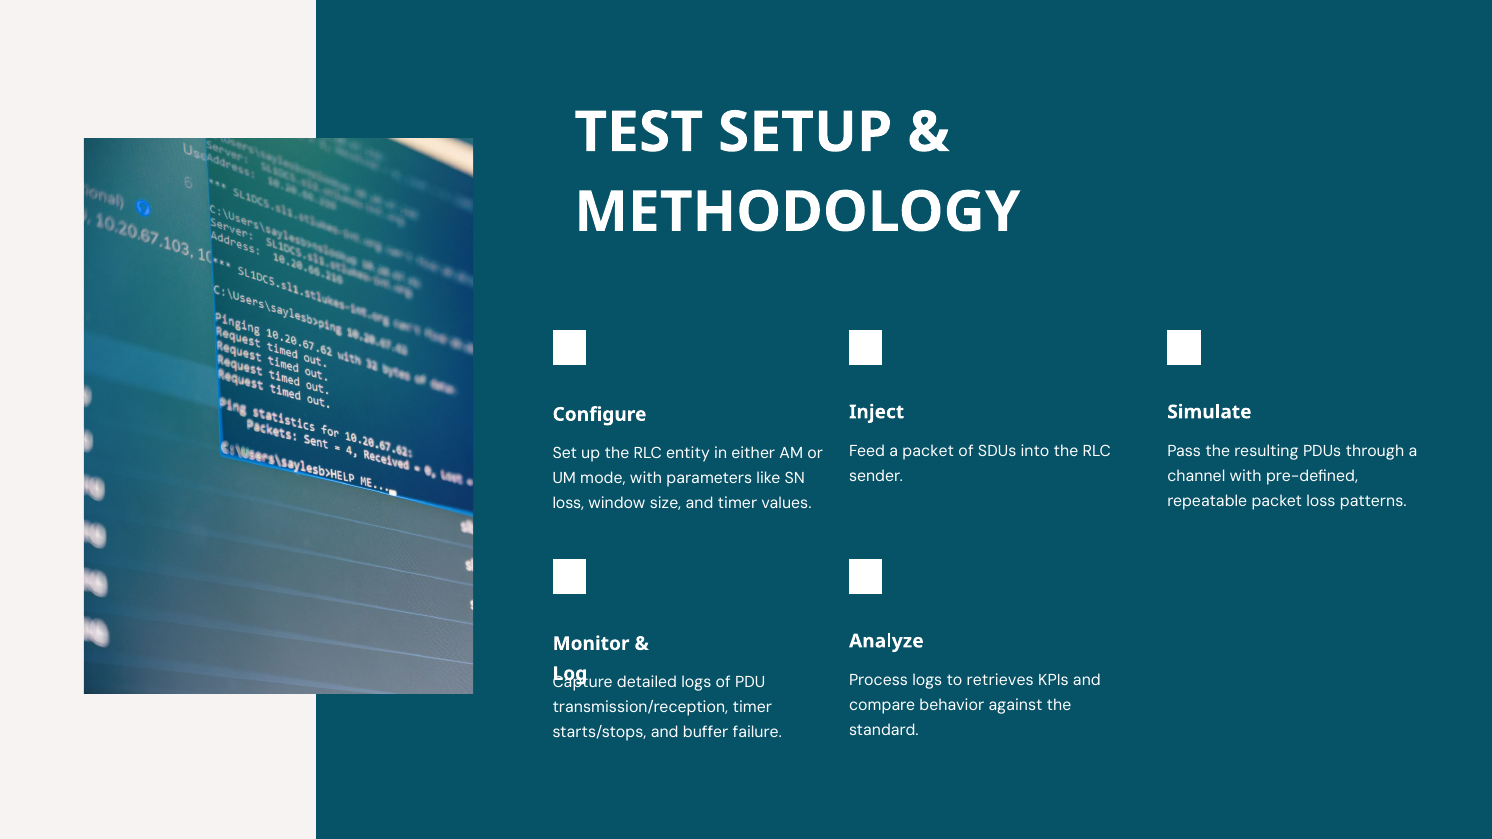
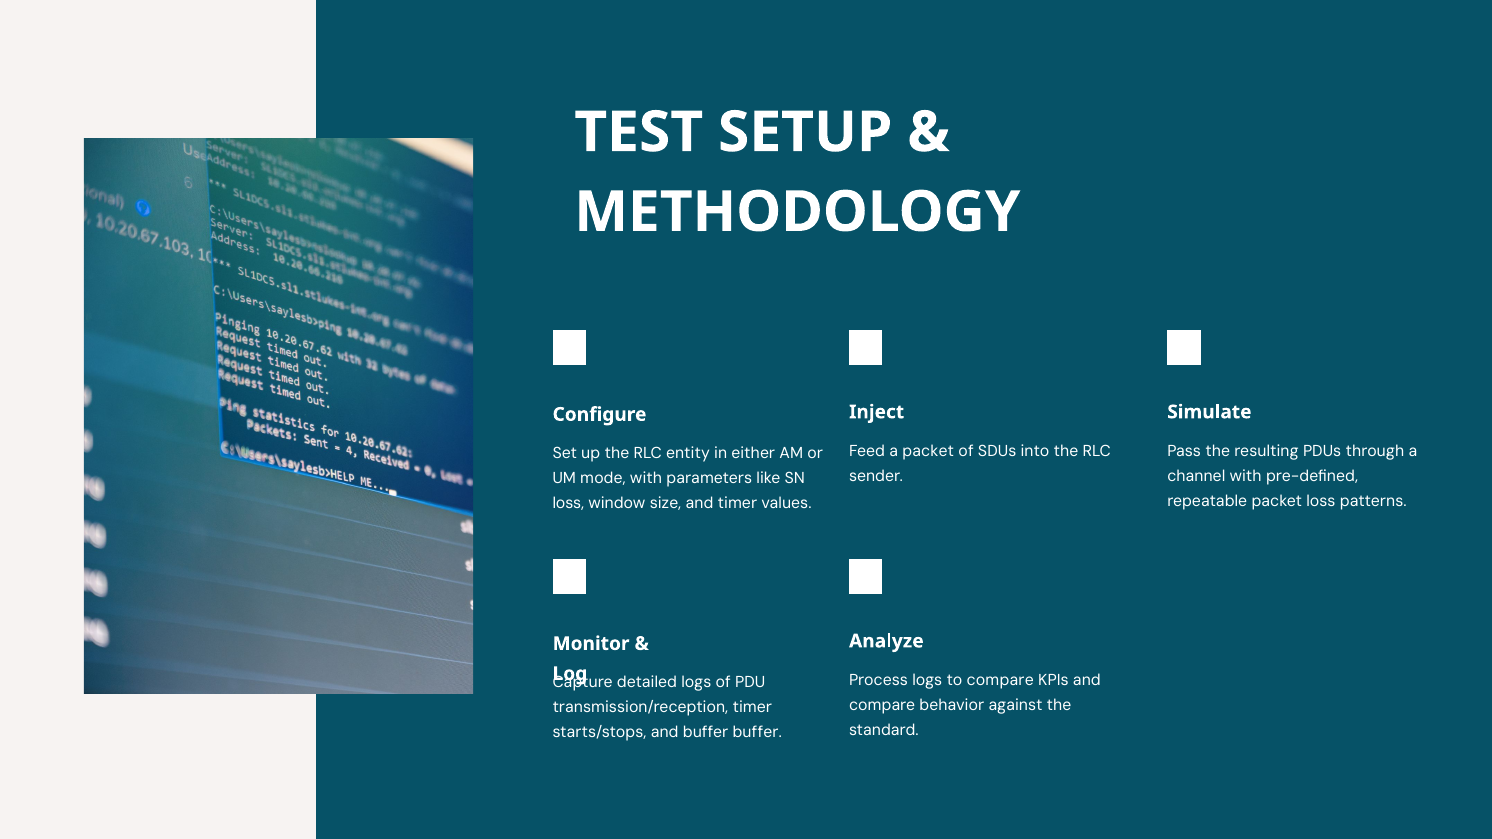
to retrieves: retrieves -> compare
buffer failure: failure -> buffer
